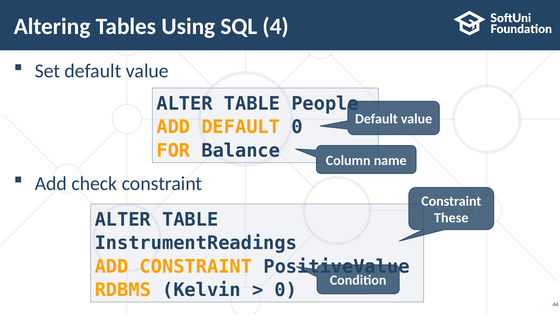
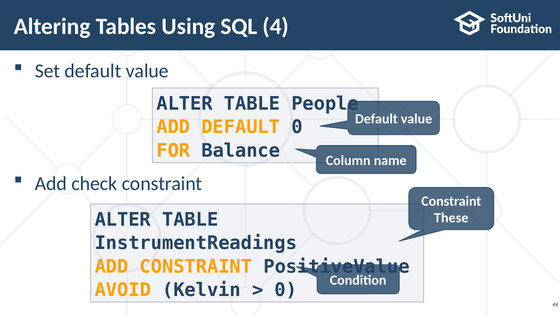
RDBMS: RDBMS -> AVOID
